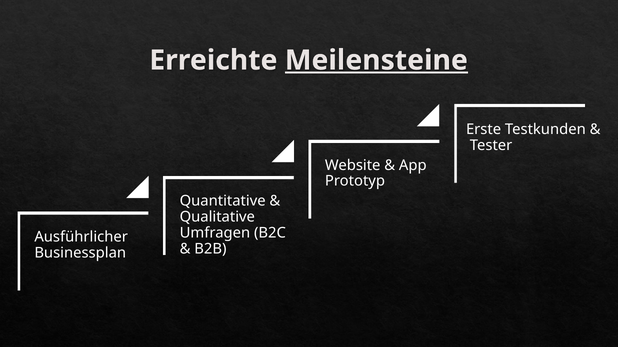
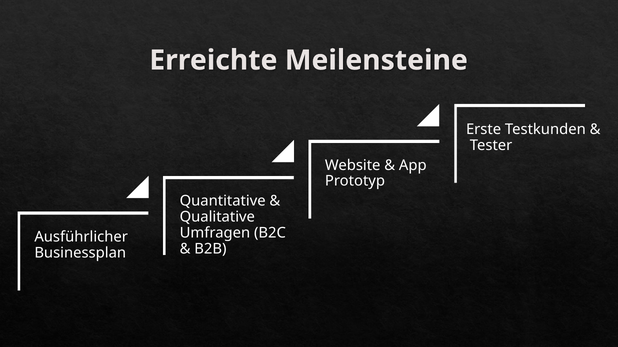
Meilensteine underline: present -> none
